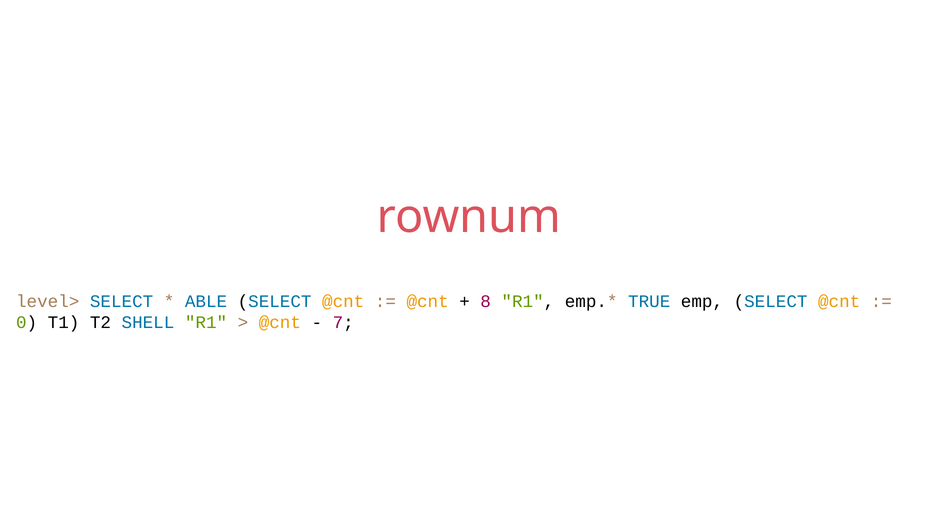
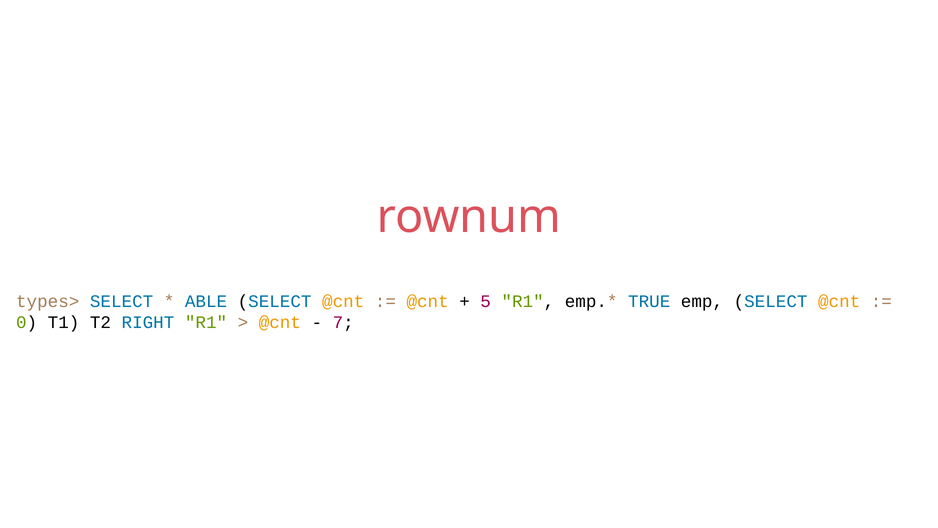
level>: level> -> types>
8: 8 -> 5
SHELL: SHELL -> RIGHT
